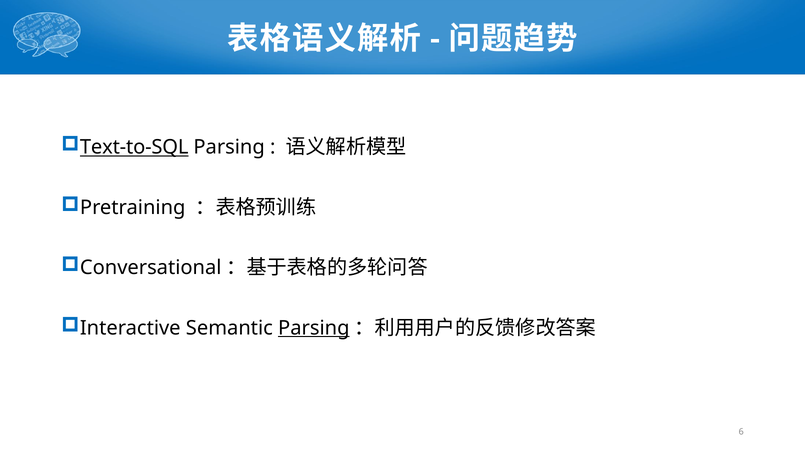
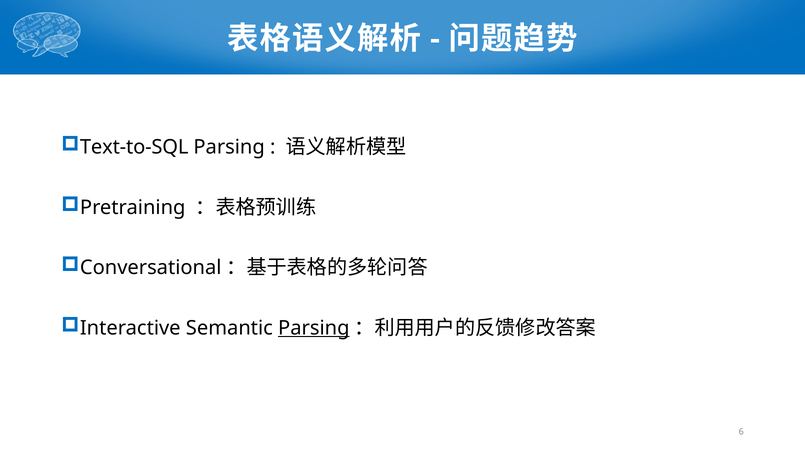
Text-to-SQL underline: present -> none
